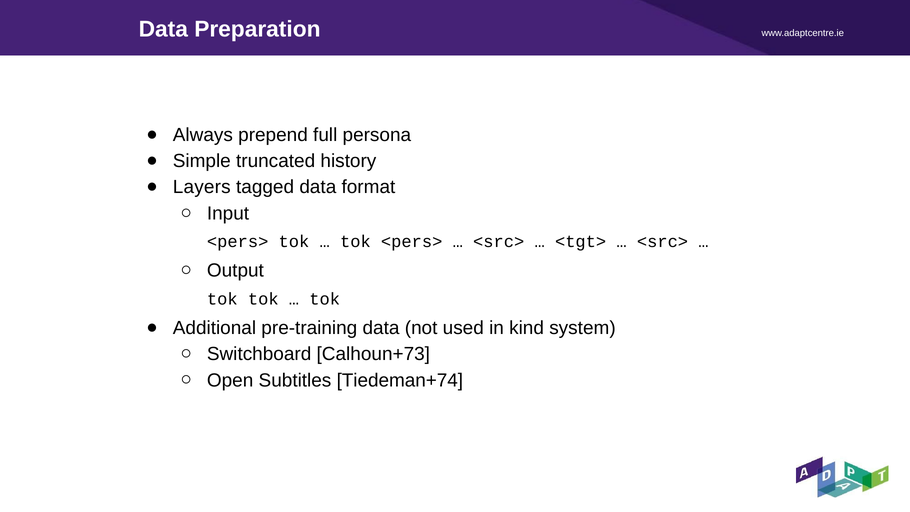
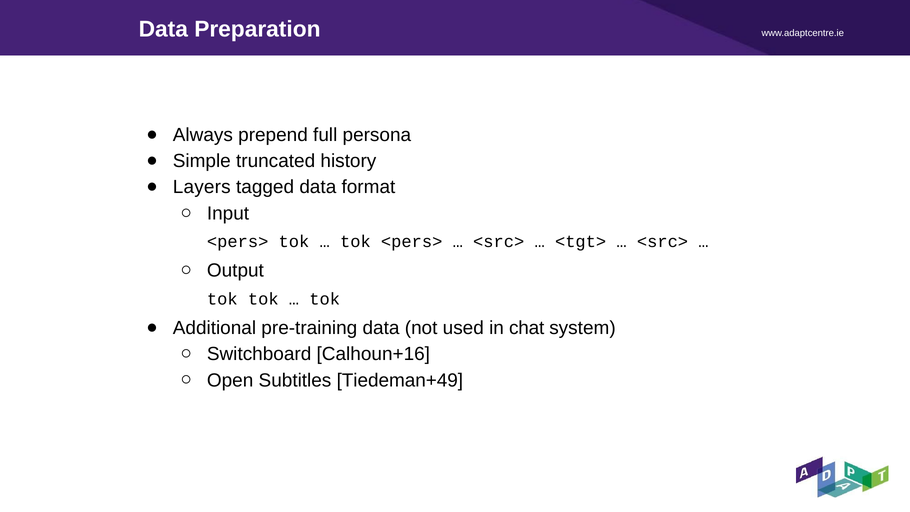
kind: kind -> chat
Calhoun+73: Calhoun+73 -> Calhoun+16
Tiedeman+74: Tiedeman+74 -> Tiedeman+49
